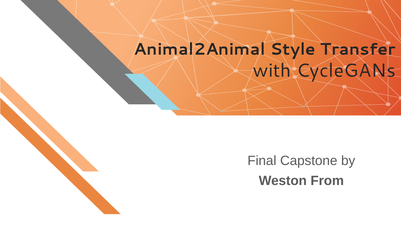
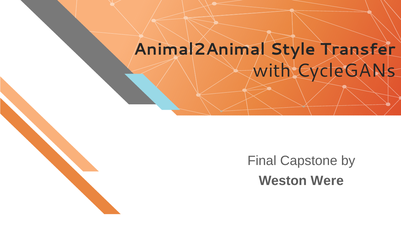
From: From -> Were
